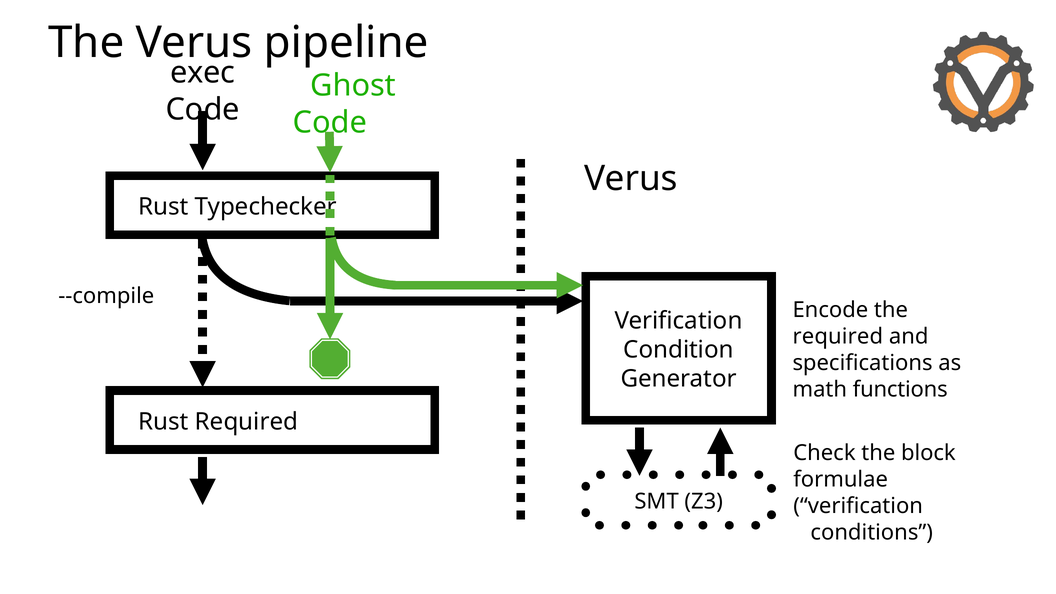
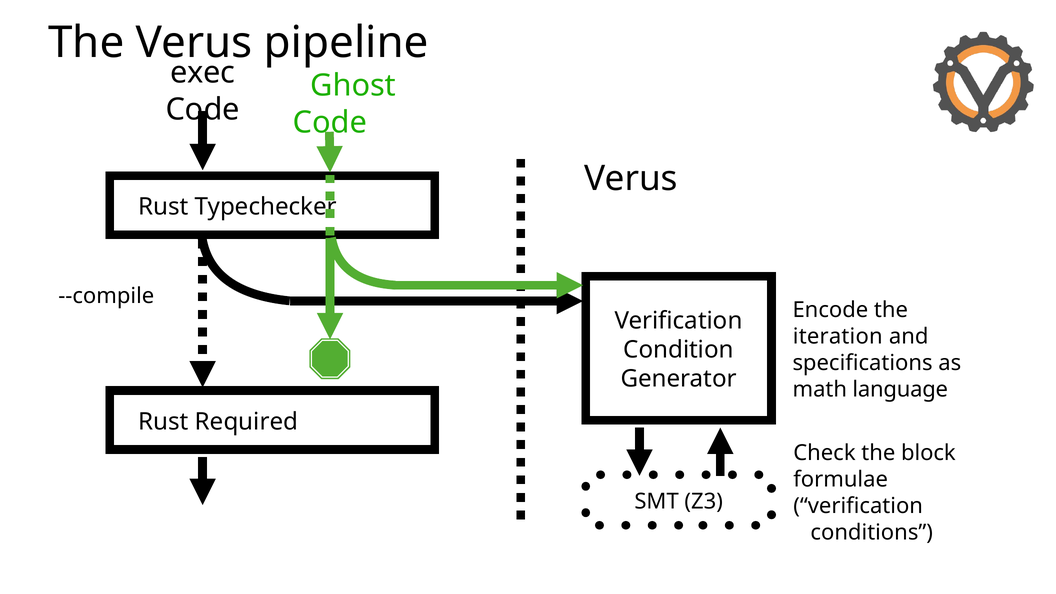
required at (838, 337): required -> iteration
functions: functions -> language
